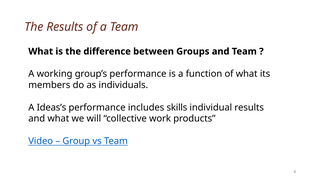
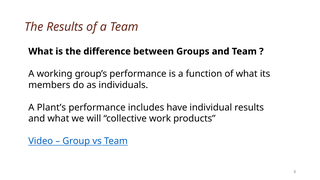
Ideas’s: Ideas’s -> Plant’s
skills: skills -> have
